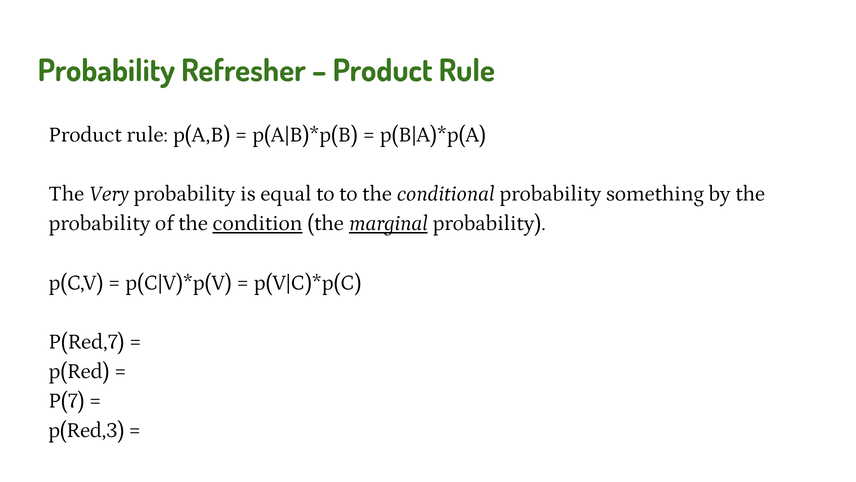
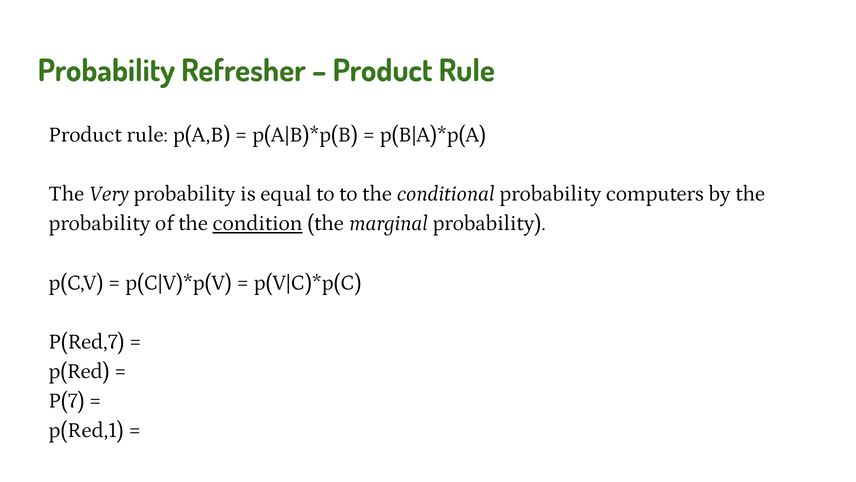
something: something -> computers
marginal underline: present -> none
p(Red,3: p(Red,3 -> p(Red,1
